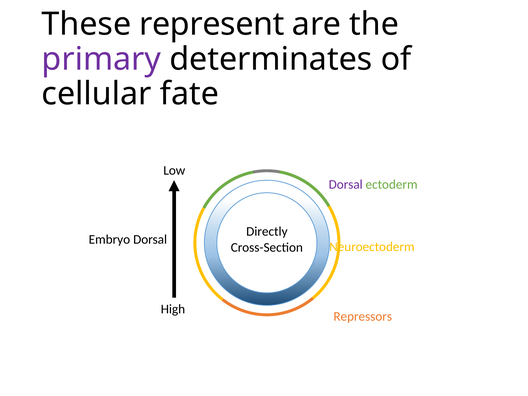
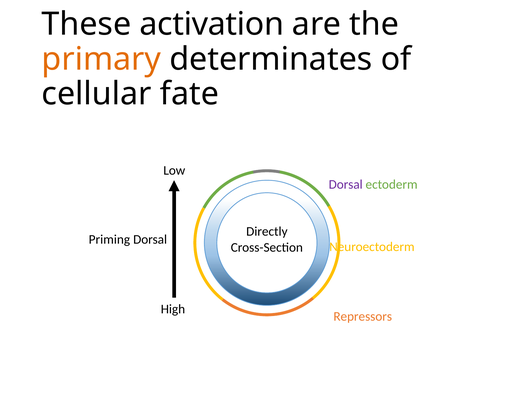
represent: represent -> activation
primary colour: purple -> orange
Embryo at (109, 240): Embryo -> Priming
